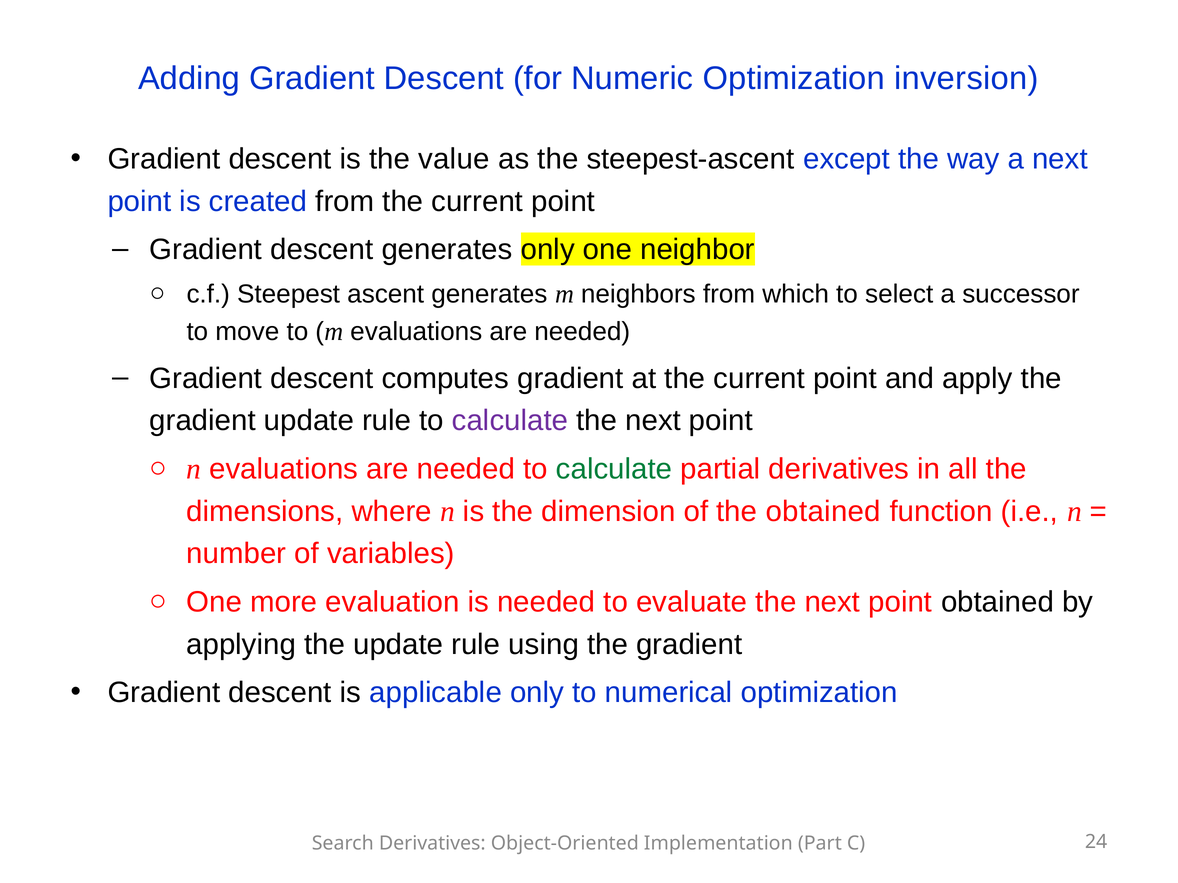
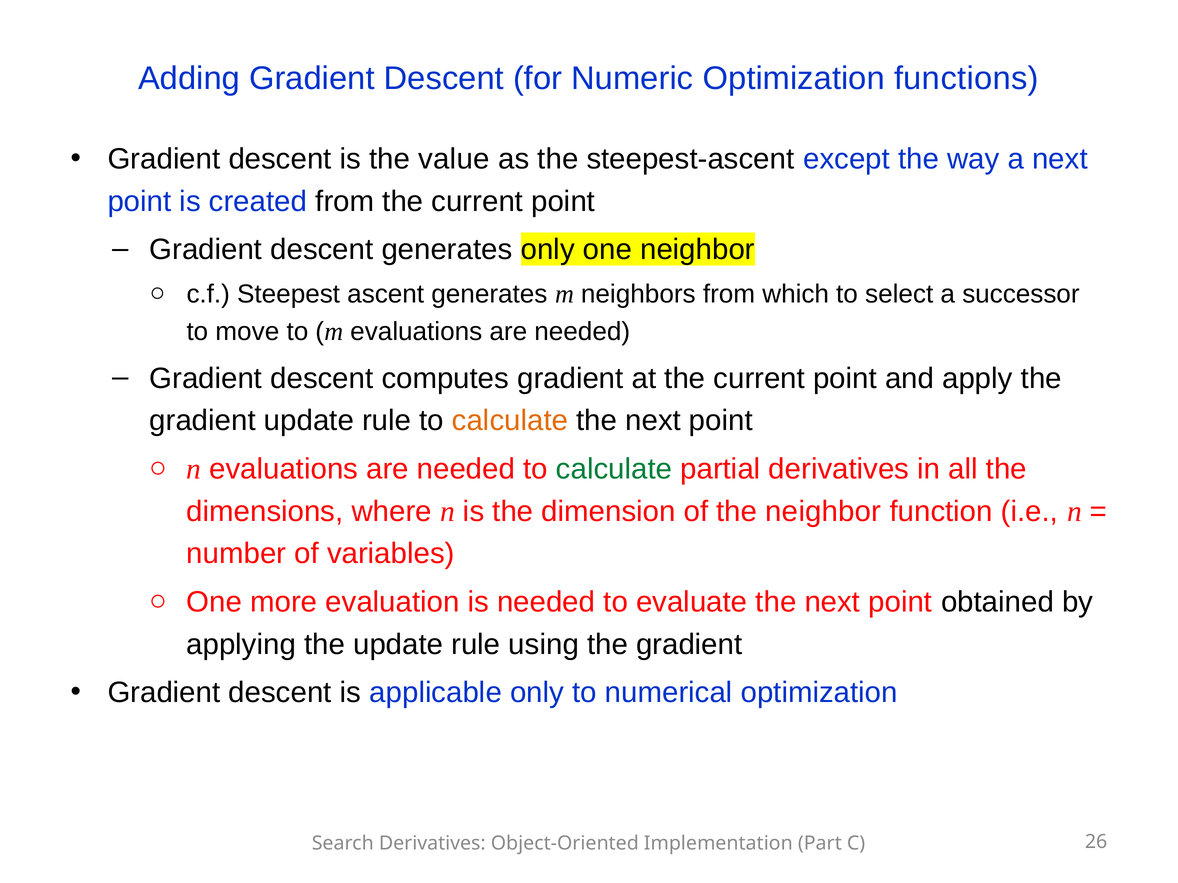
inversion: inversion -> functions
calculate at (510, 421) colour: purple -> orange
the obtained: obtained -> neighbor
24: 24 -> 26
